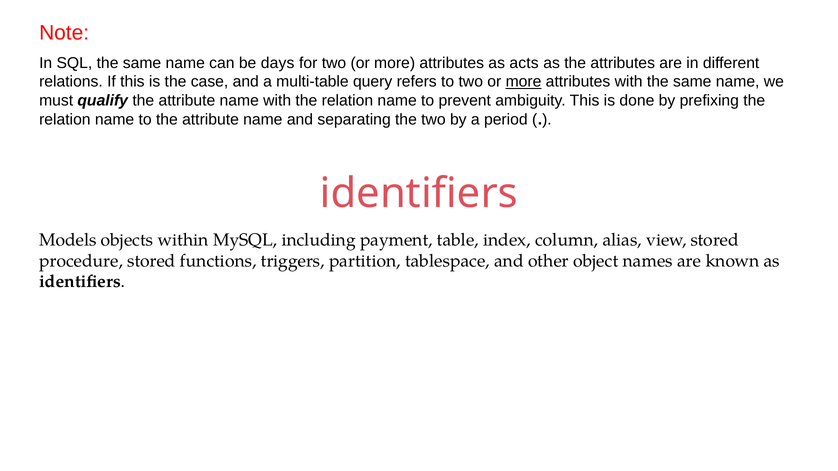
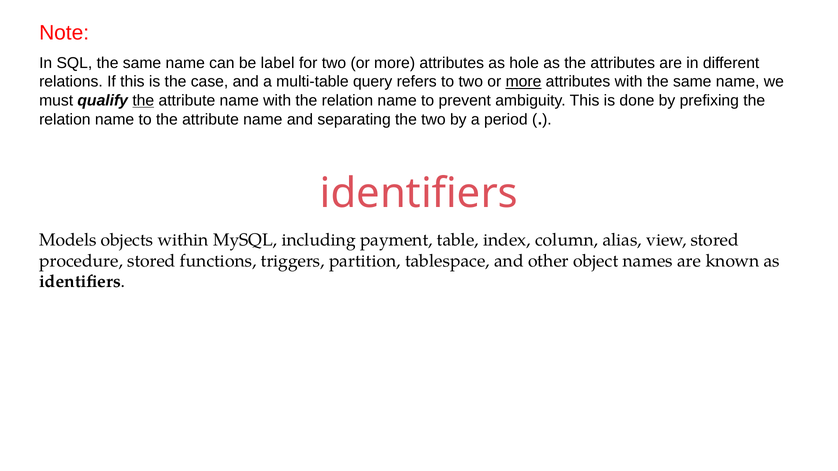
days: days -> label
acts: acts -> hole
the at (143, 101) underline: none -> present
